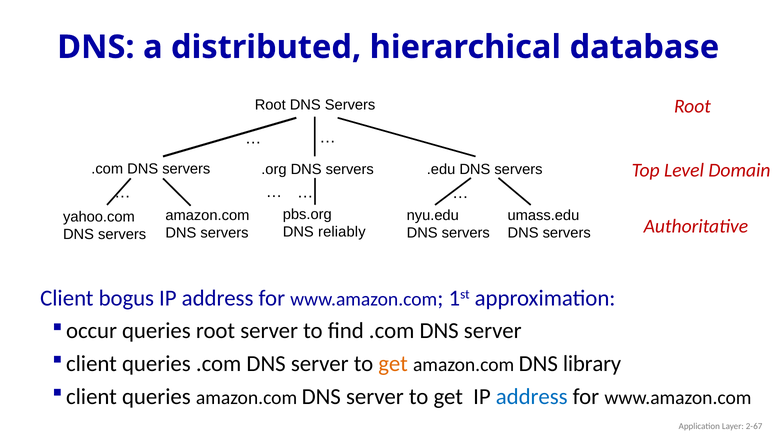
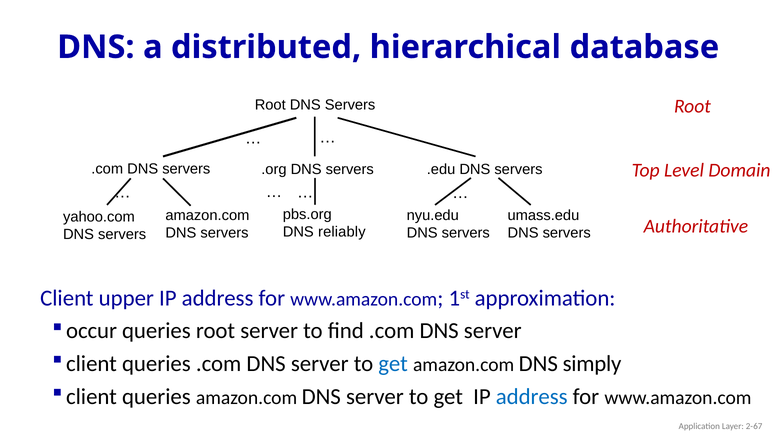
bogus: bogus -> upper
get at (393, 363) colour: orange -> blue
library: library -> simply
